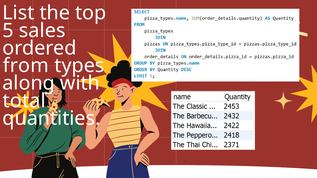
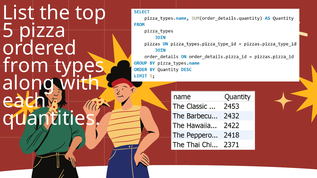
sales: sales -> pizza
total: total -> each
